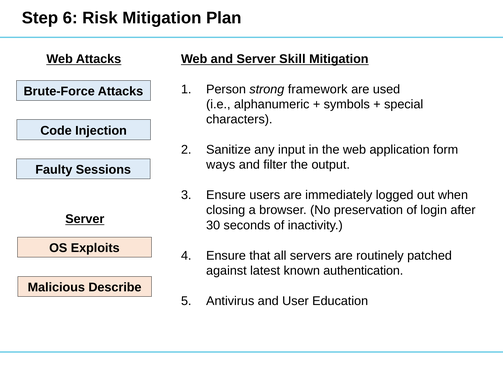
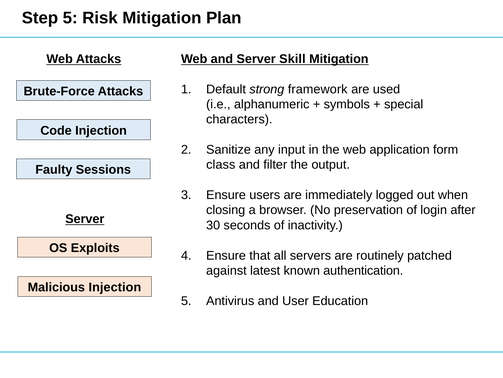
Step 6: 6 -> 5
Person: Person -> Default
ways: ways -> class
Malicious Describe: Describe -> Injection
